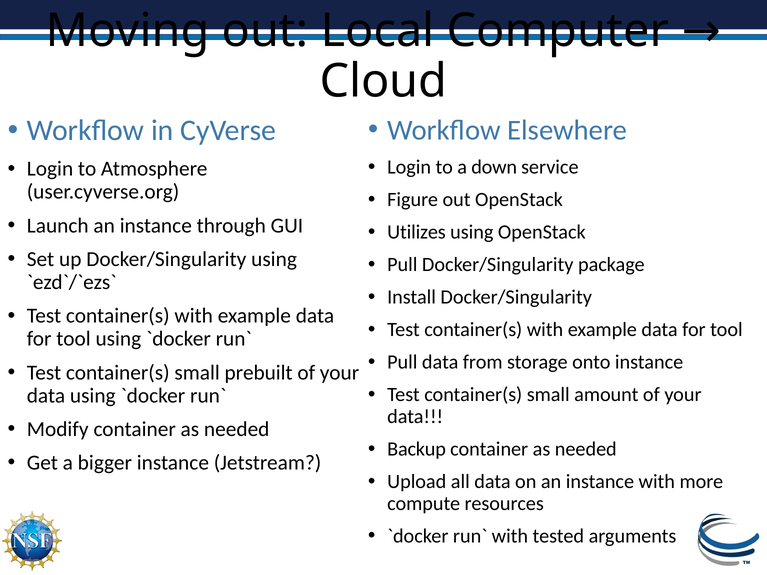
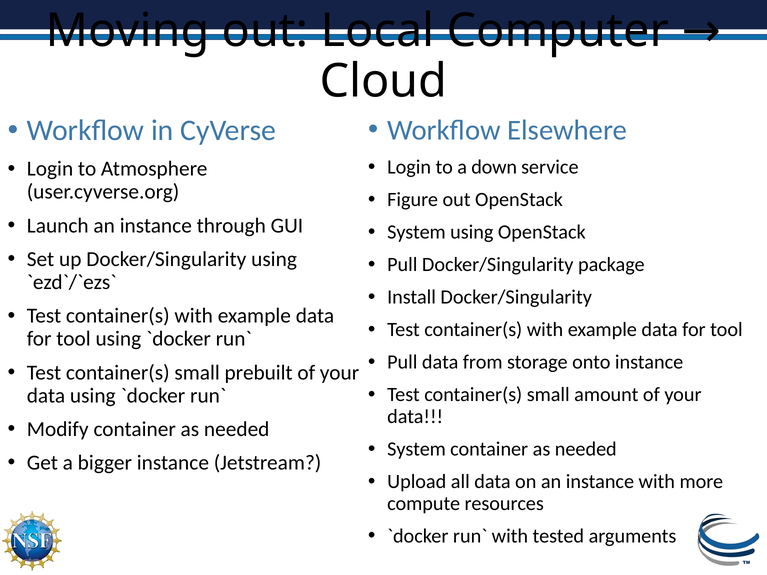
Utilizes at (417, 232): Utilizes -> System
Backup at (417, 449): Backup -> System
